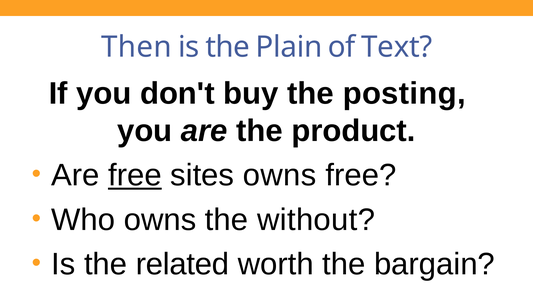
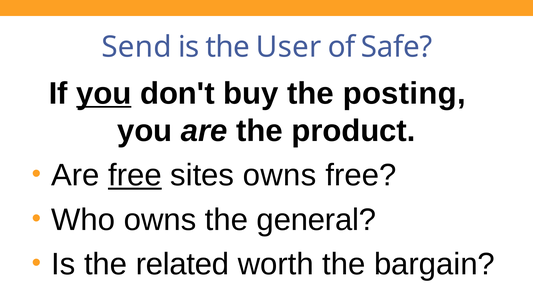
Then: Then -> Send
Plain: Plain -> User
Text: Text -> Safe
you at (104, 93) underline: none -> present
without: without -> general
